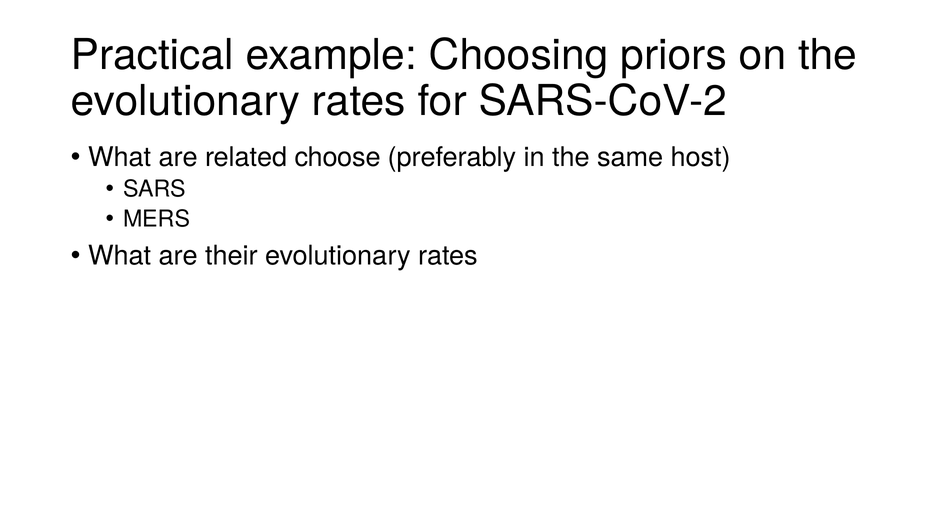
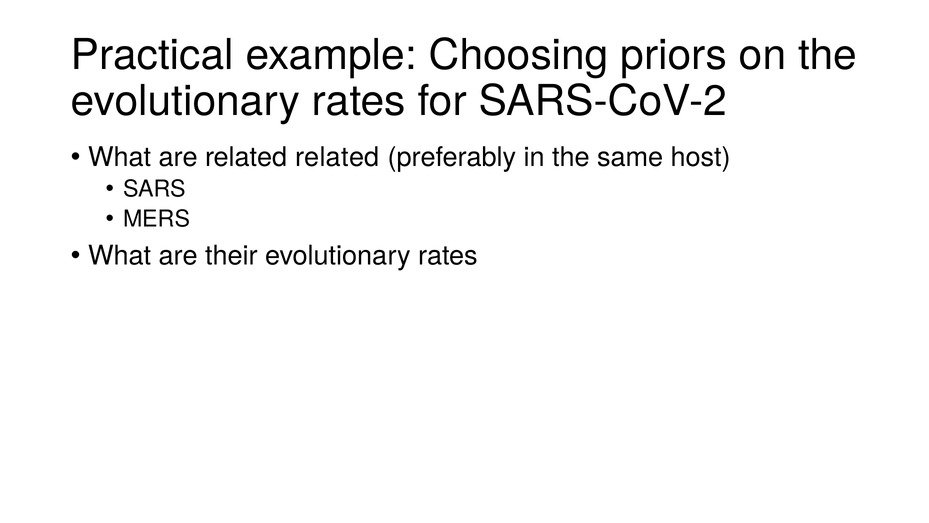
related choose: choose -> related
